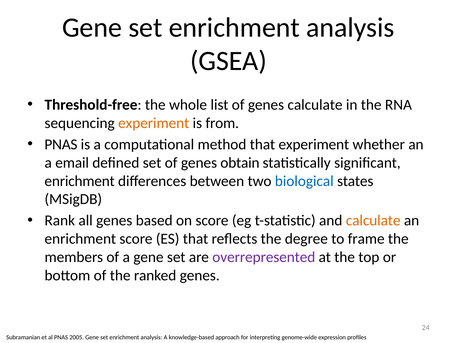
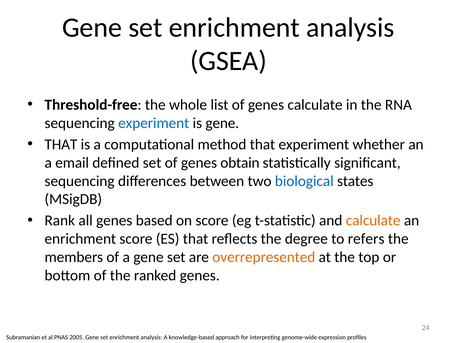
experiment at (154, 123) colour: orange -> blue
is from: from -> gene
PNAS at (61, 144): PNAS -> THAT
enrichment at (80, 181): enrichment -> sequencing
frame: frame -> refers
overrepresented colour: purple -> orange
